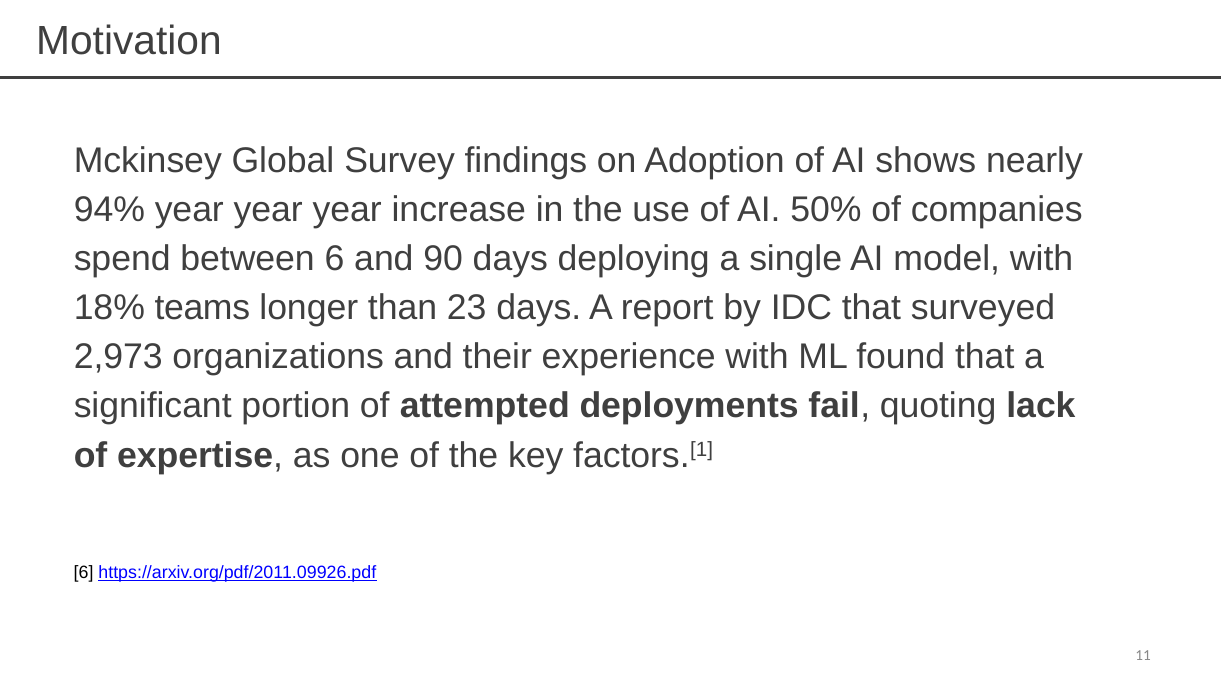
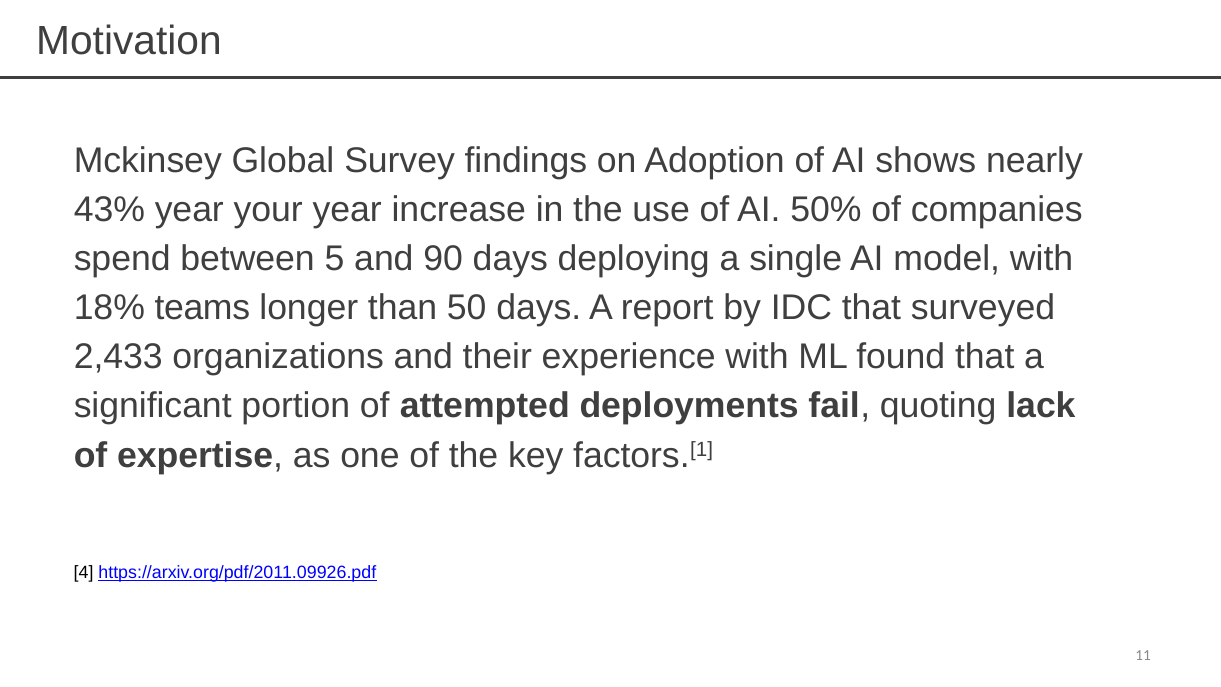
94%: 94% -> 43%
year at (268, 209): year -> your
between 6: 6 -> 5
23: 23 -> 50
2,973: 2,973 -> 2,433
6 at (84, 573): 6 -> 4
